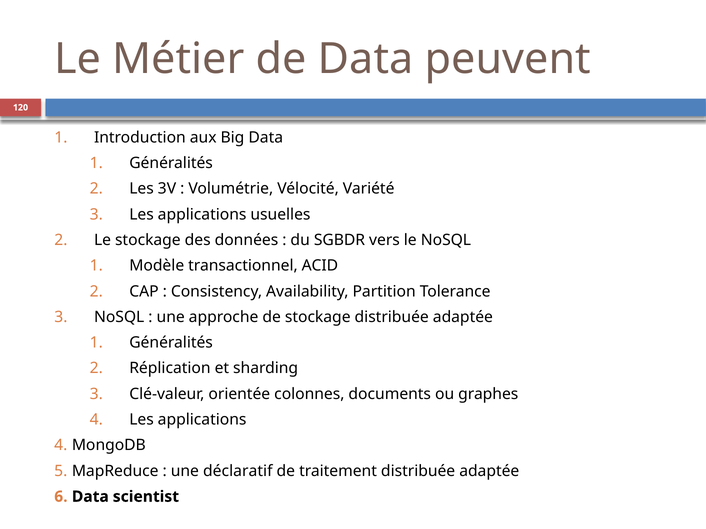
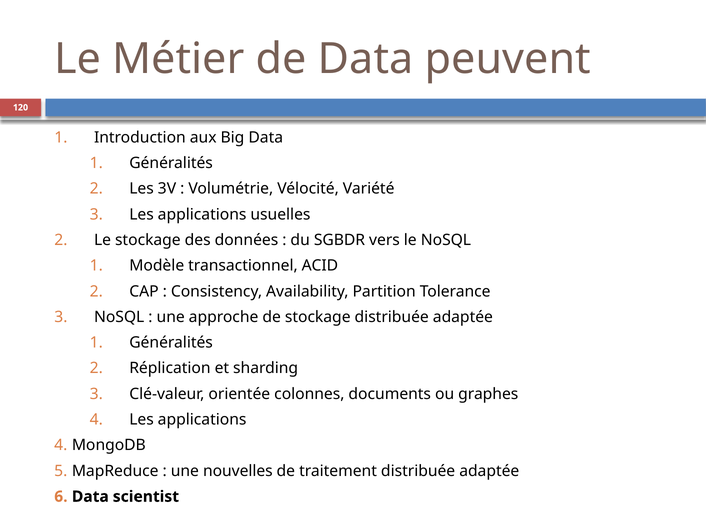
déclaratif: déclaratif -> nouvelles
